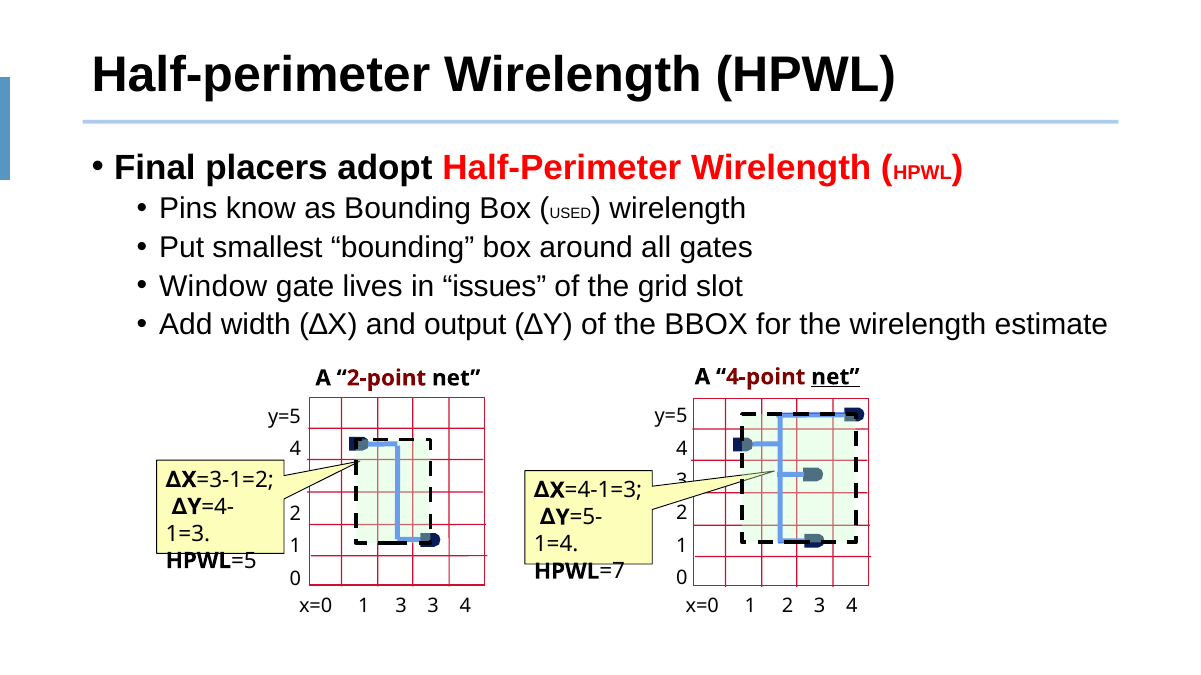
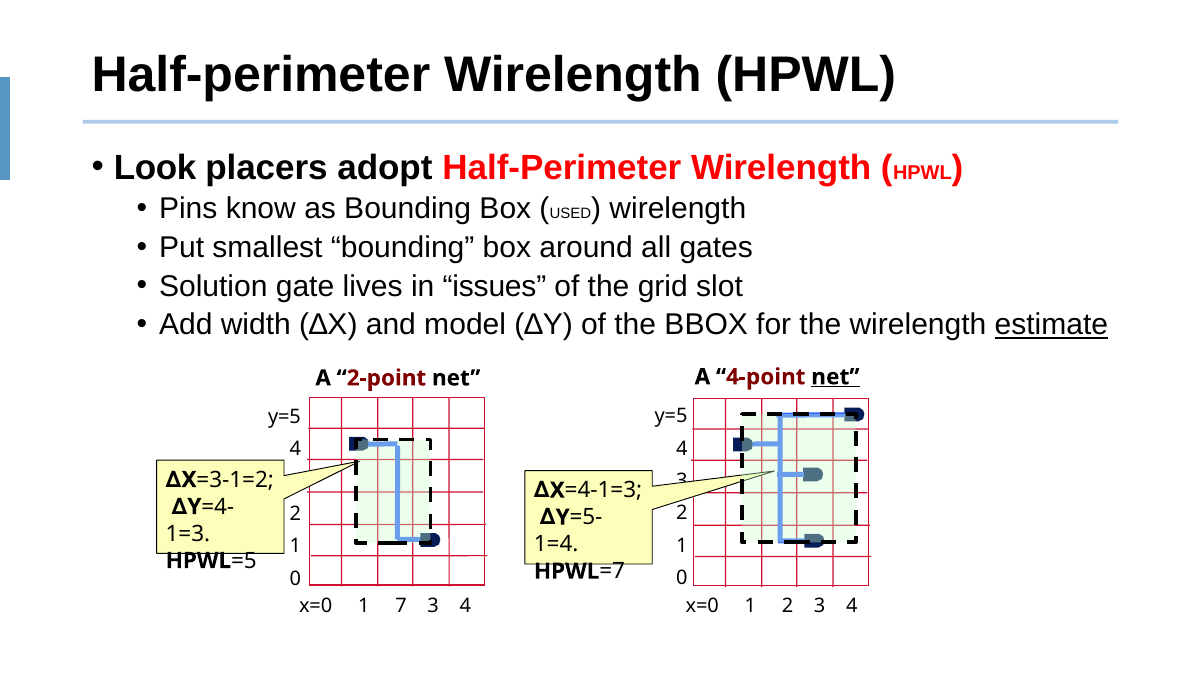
Final: Final -> Look
Window: Window -> Solution
output: output -> model
estimate underline: none -> present
1 3: 3 -> 7
